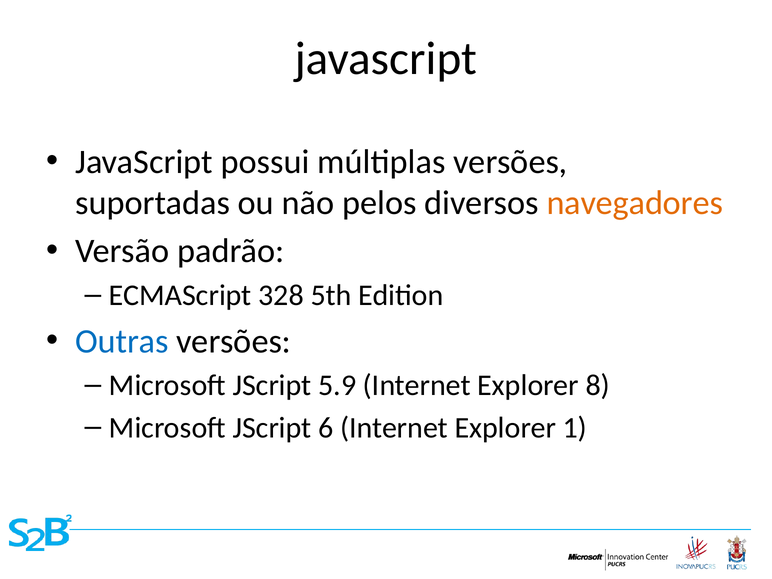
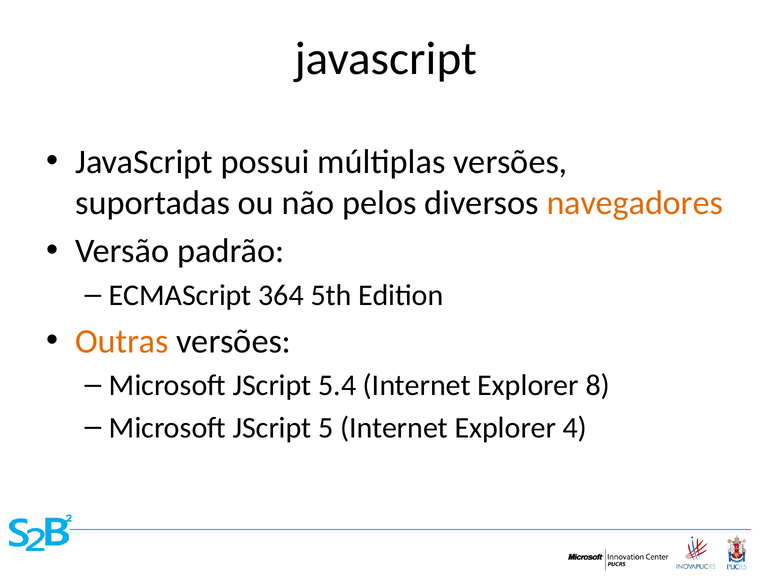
328: 328 -> 364
Outras colour: blue -> orange
5.9: 5.9 -> 5.4
6: 6 -> 5
1: 1 -> 4
